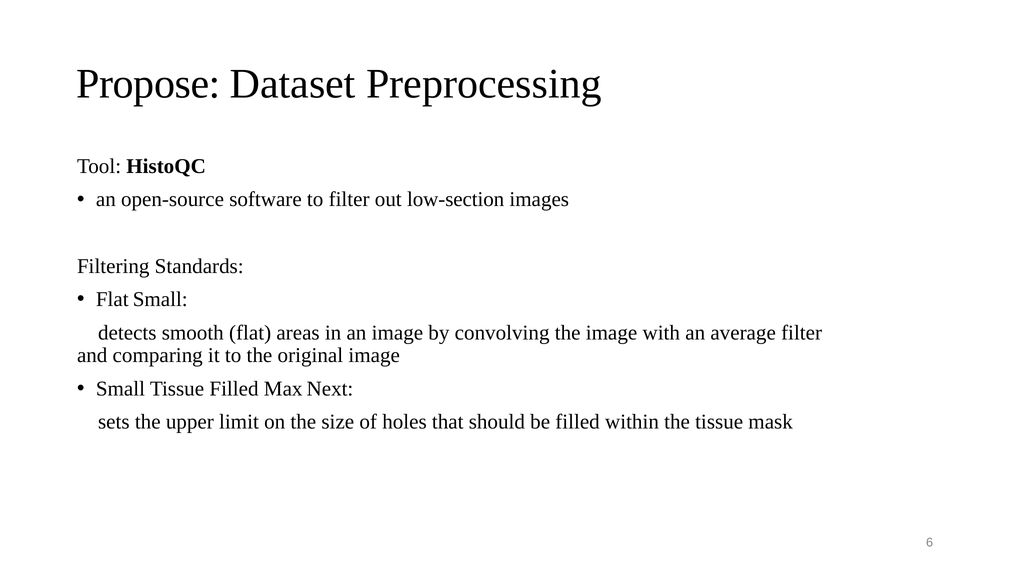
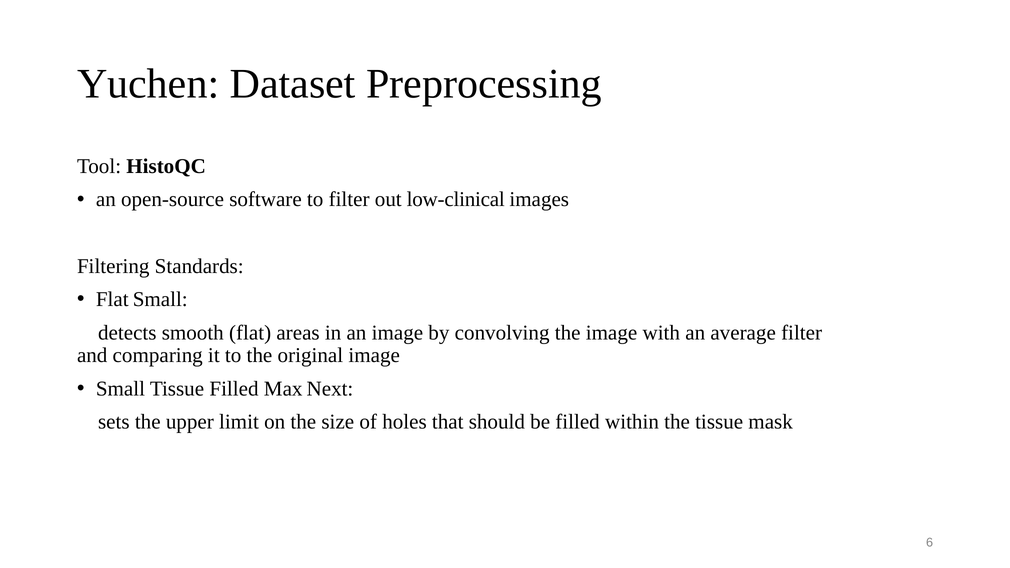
Propose: Propose -> Yuchen
low-section: low-section -> low-clinical
